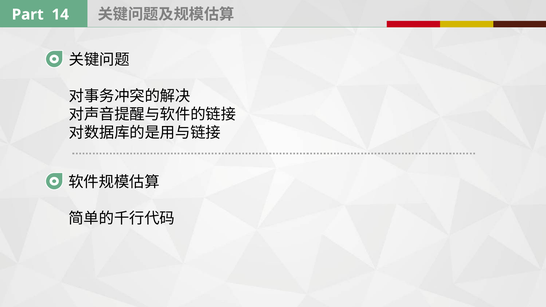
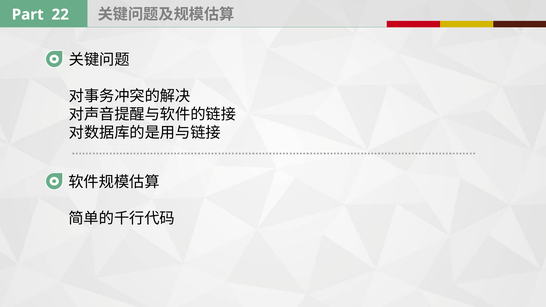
14: 14 -> 22
